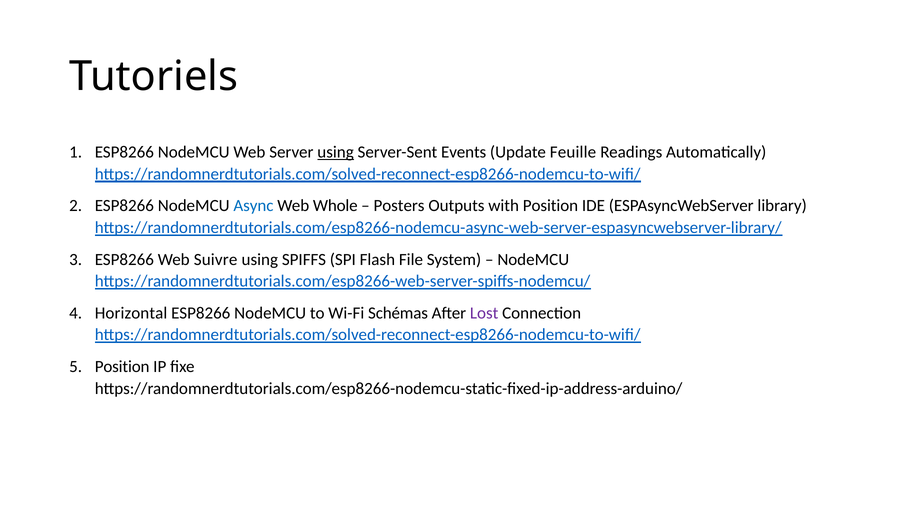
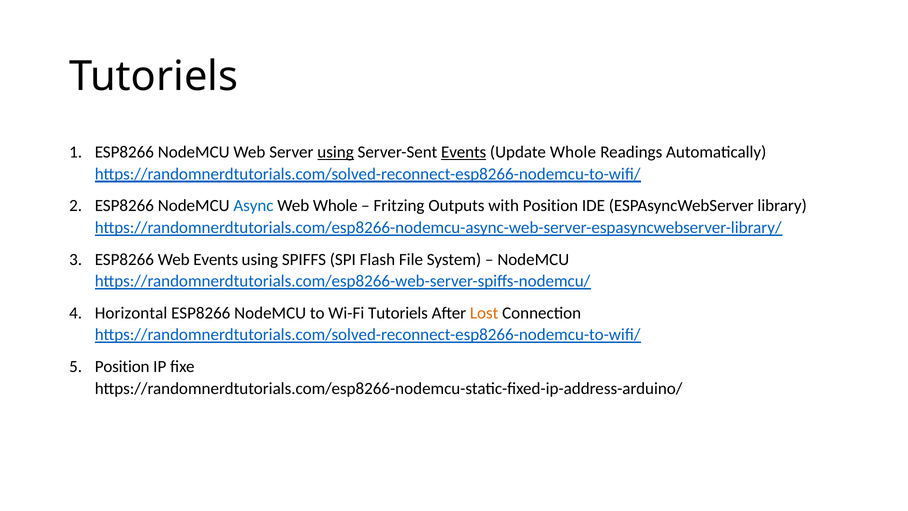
Events at (464, 152) underline: none -> present
Update Feuille: Feuille -> Whole
Posters: Posters -> Fritzing
Web Suivre: Suivre -> Events
Wi-Fi Schémas: Schémas -> Tutoriels
Lost colour: purple -> orange
